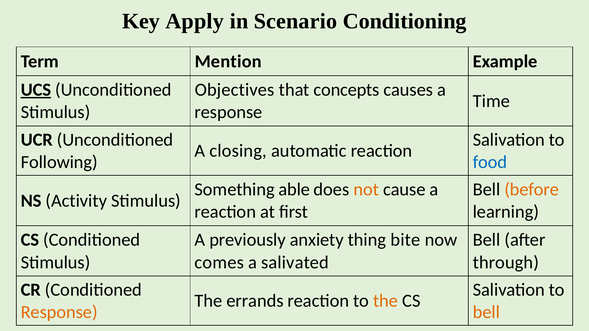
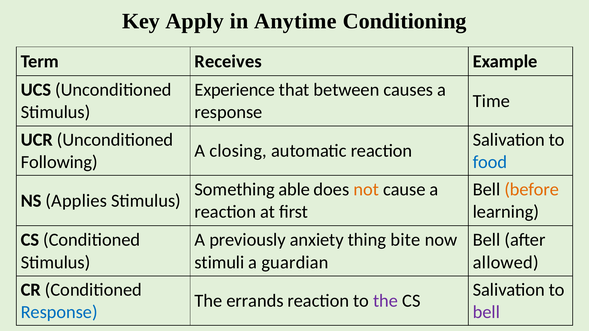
Scenario: Scenario -> Anytime
Mention: Mention -> Receives
UCS underline: present -> none
Objectives: Objectives -> Experience
concepts: concepts -> between
Activity: Activity -> Applies
comes: comes -> stimuli
salivated: salivated -> guardian
through: through -> allowed
the at (386, 301) colour: orange -> purple
Response at (59, 312) colour: orange -> blue
bell at (486, 312) colour: orange -> purple
